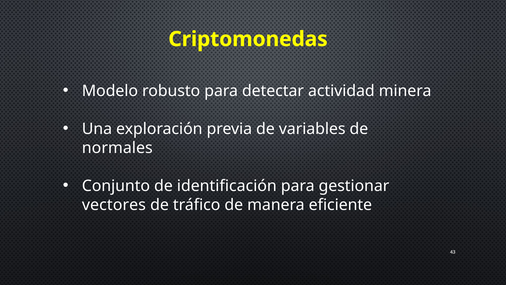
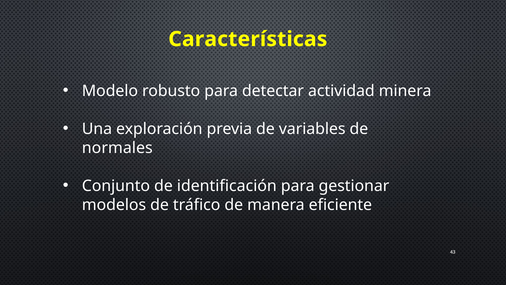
Criptomonedas: Criptomonedas -> Características
vectores: vectores -> modelos
